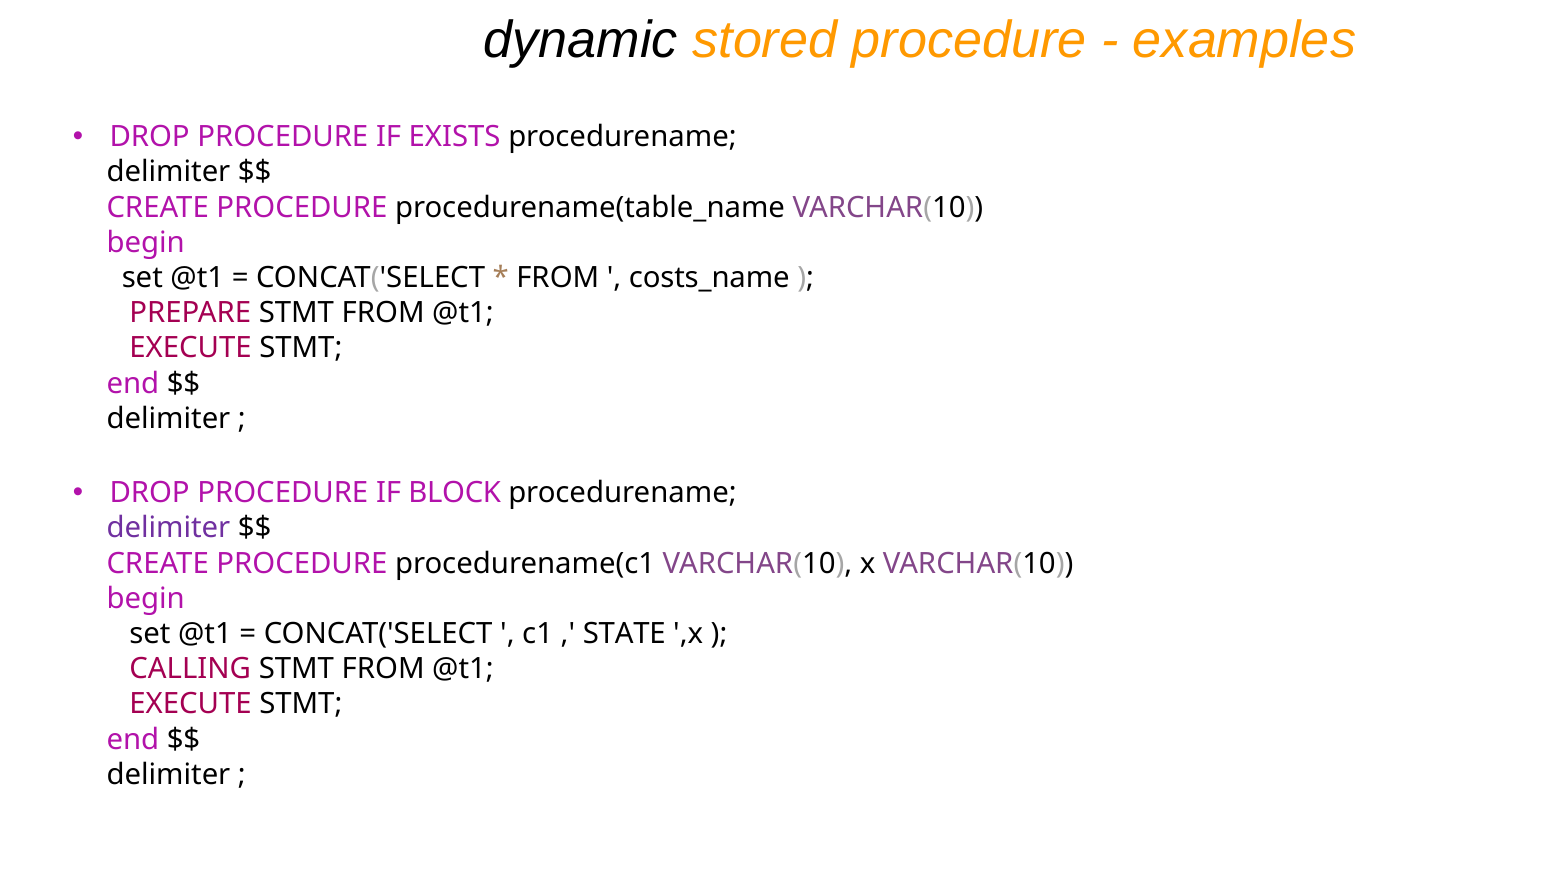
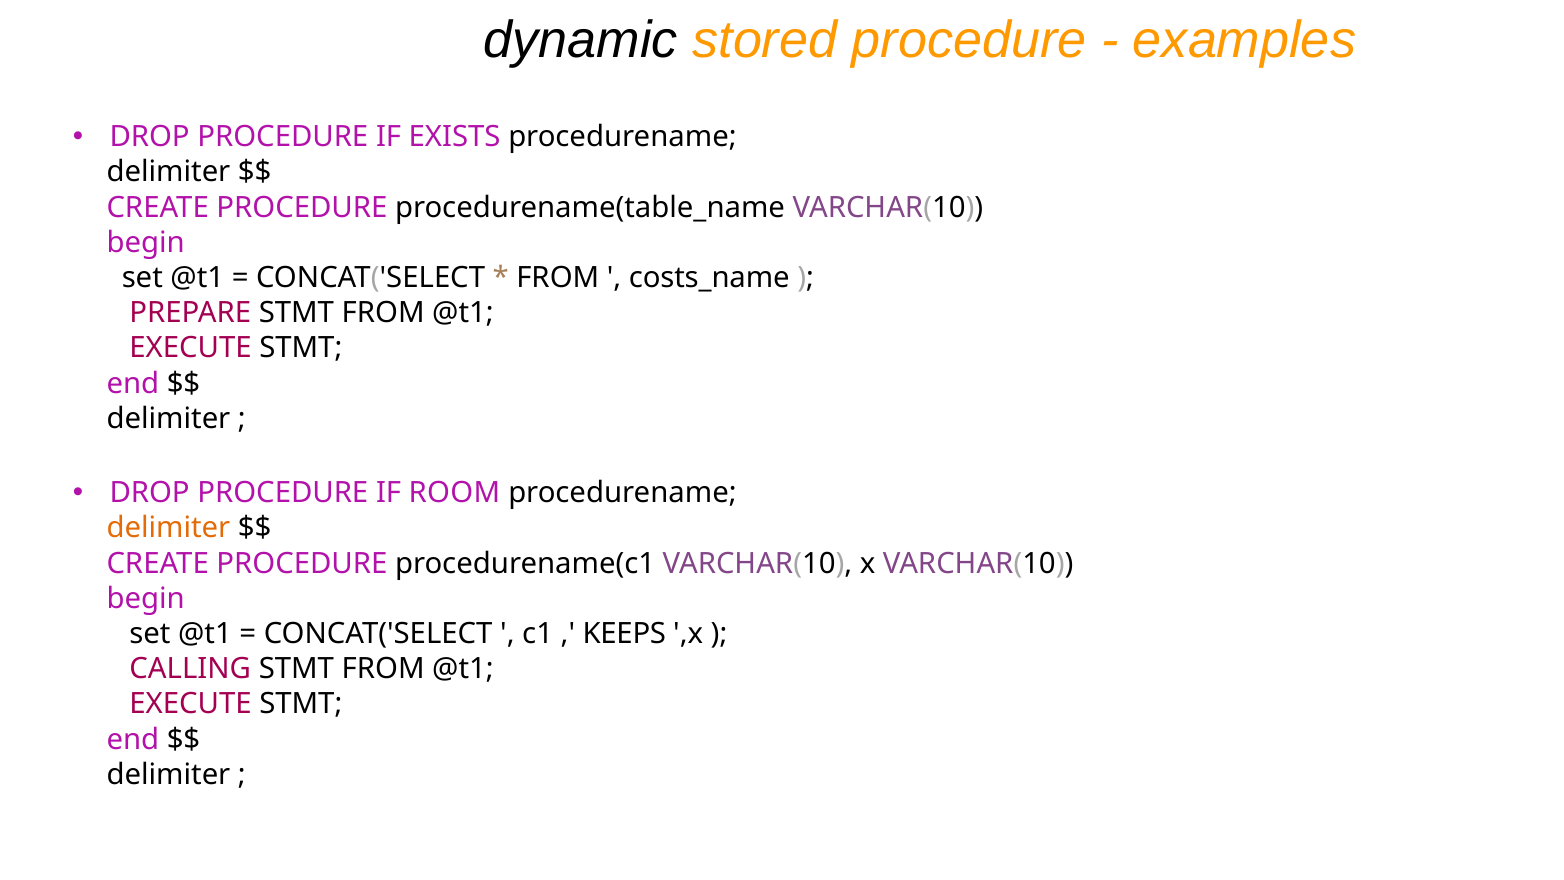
BLOCK: BLOCK -> ROOM
delimiter at (168, 528) colour: purple -> orange
STATE: STATE -> KEEPS
